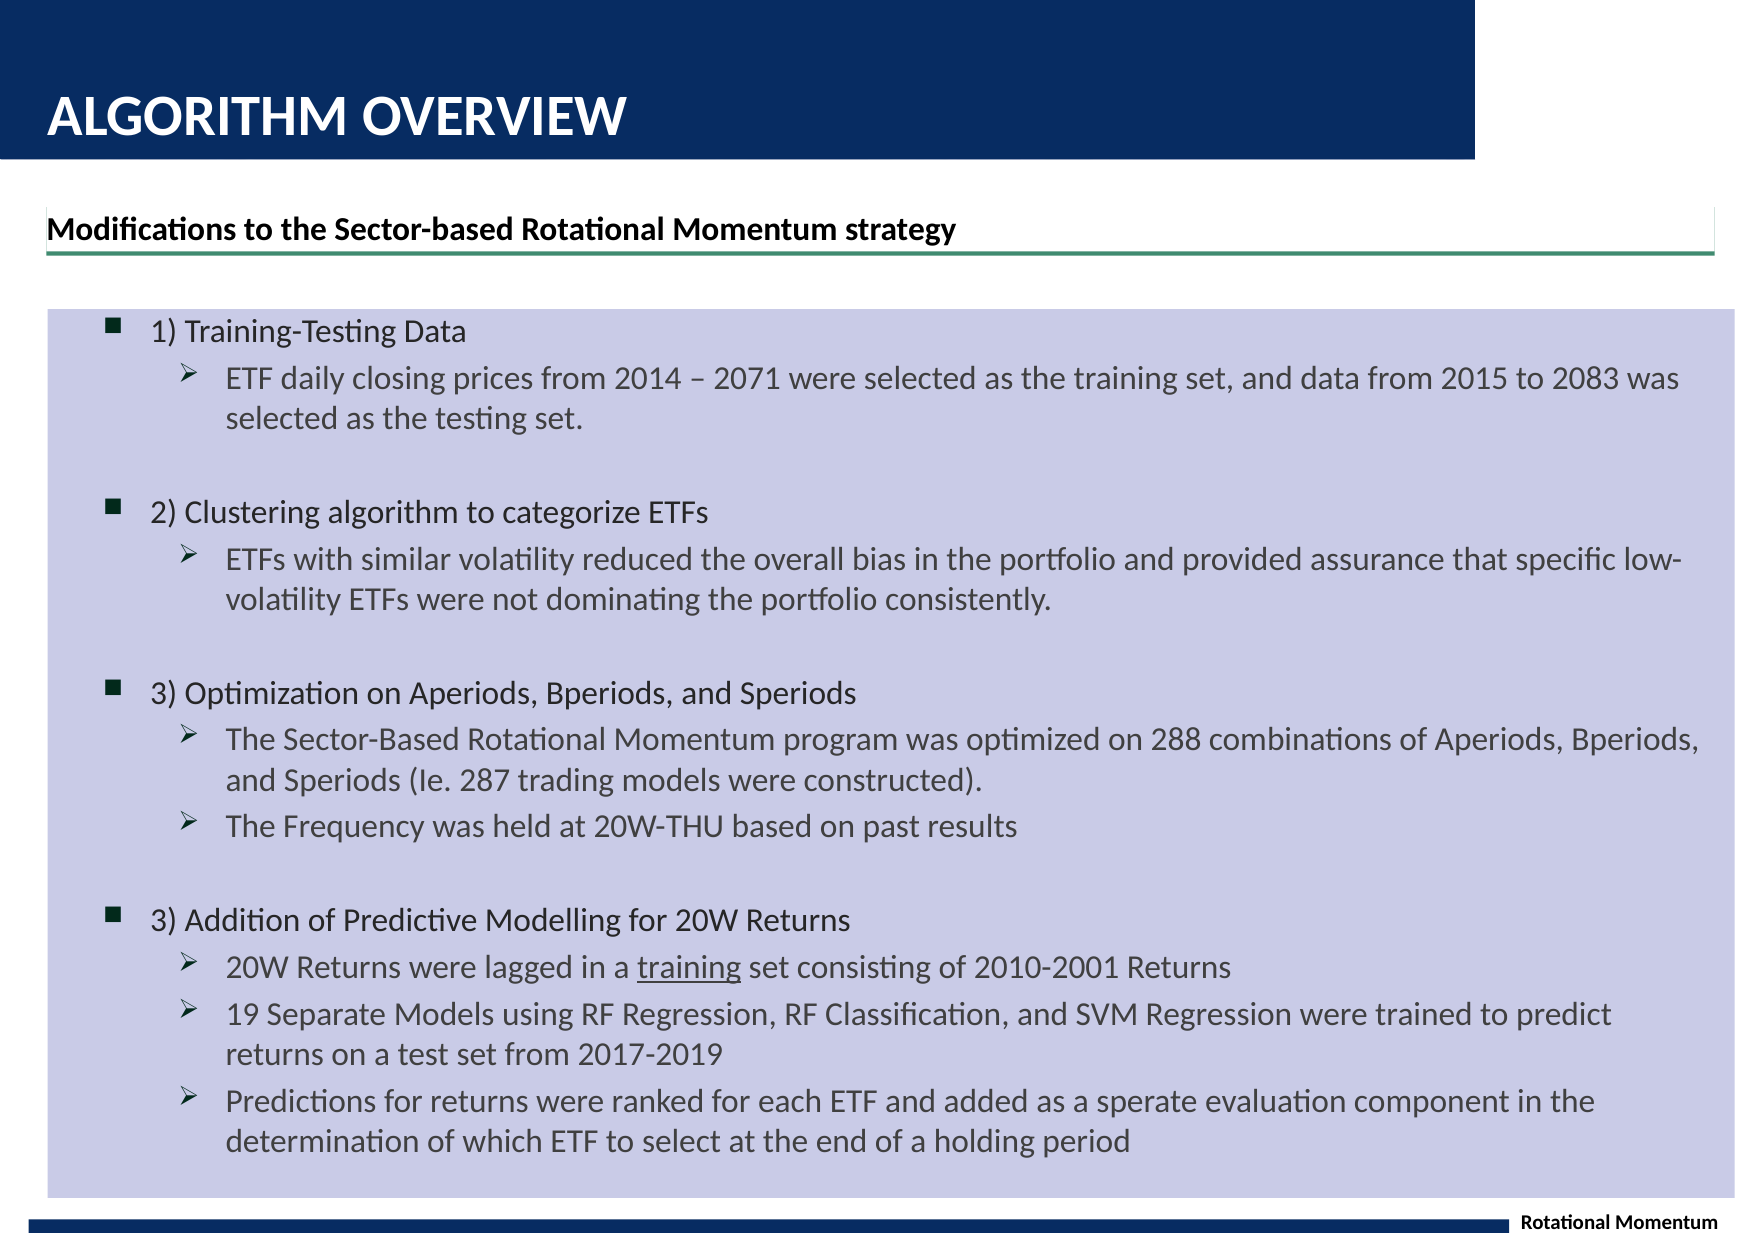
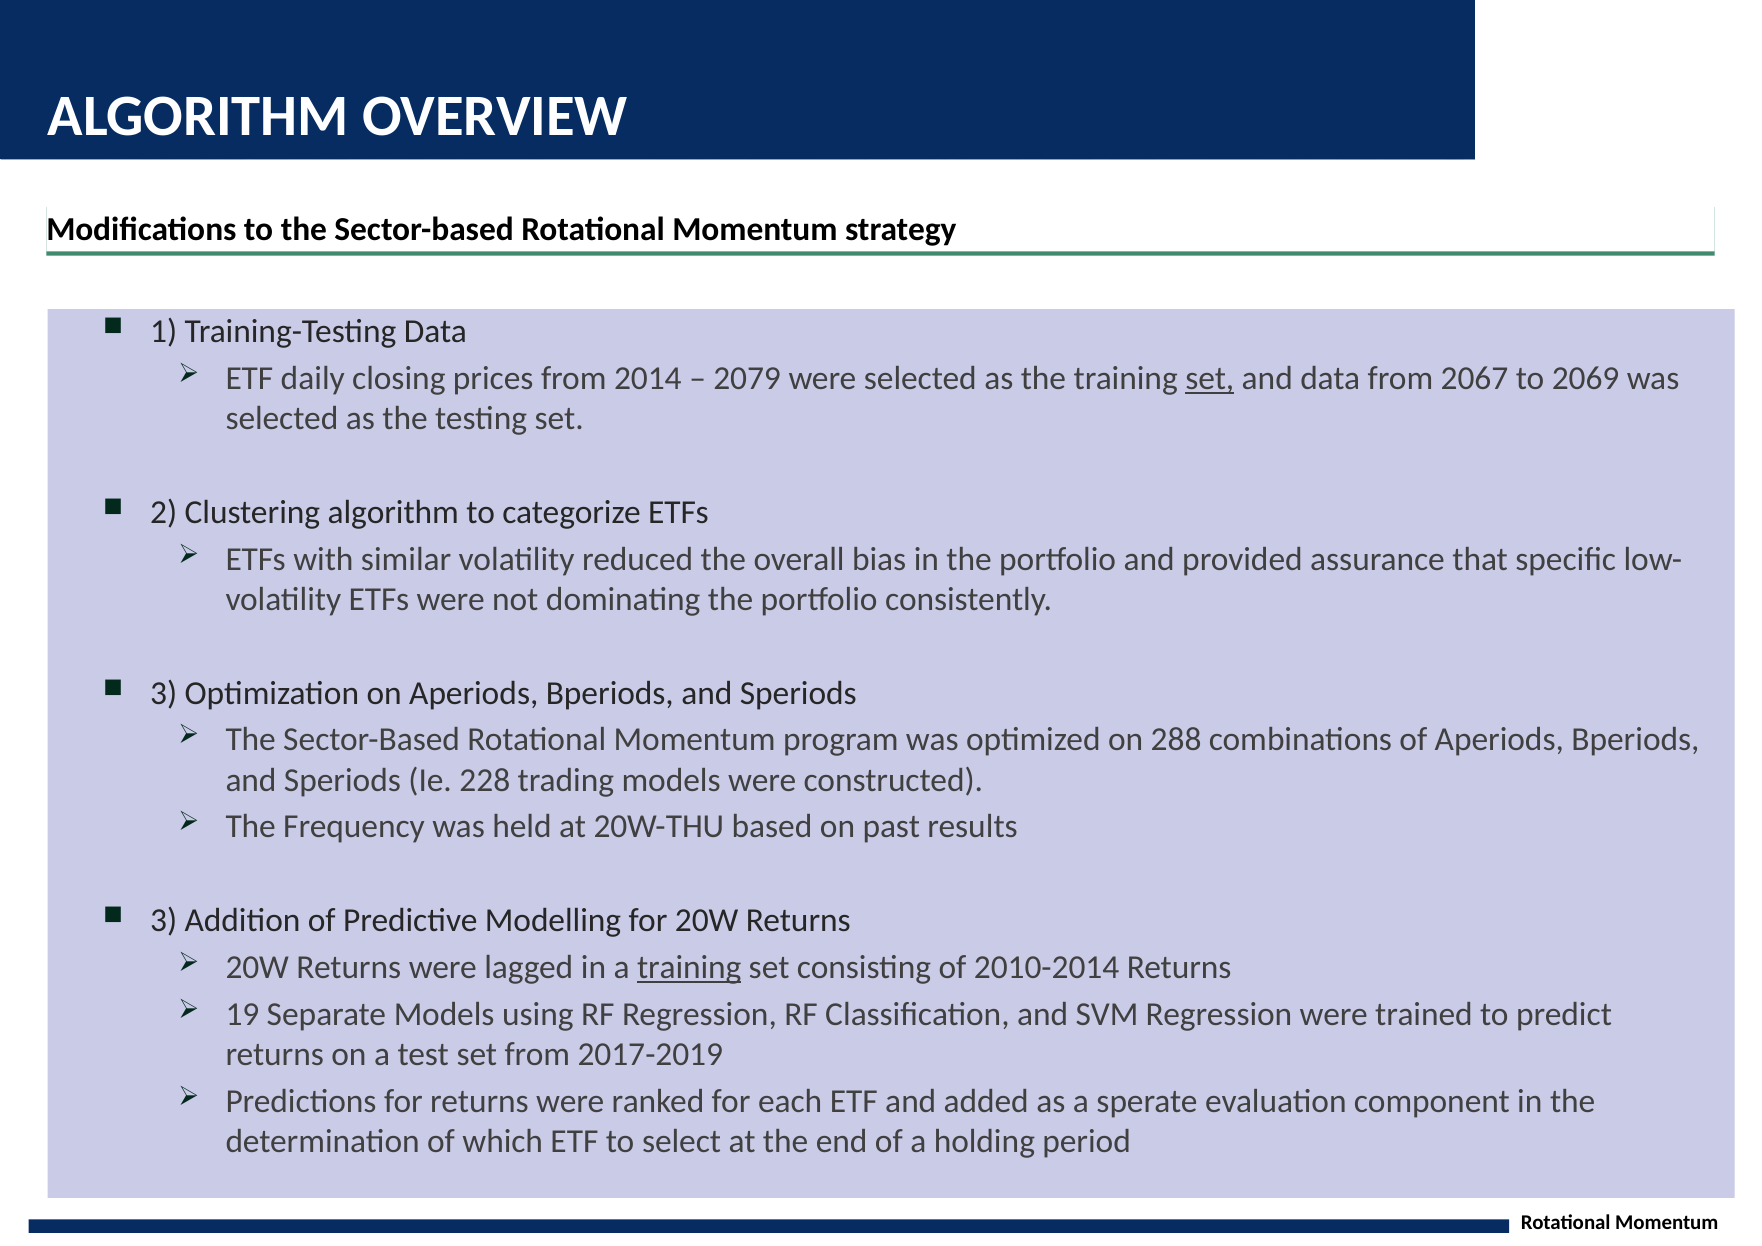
2071: 2071 -> 2079
set at (1210, 378) underline: none -> present
2015: 2015 -> 2067
2083: 2083 -> 2069
287: 287 -> 228
2010-2001: 2010-2001 -> 2010-2014
